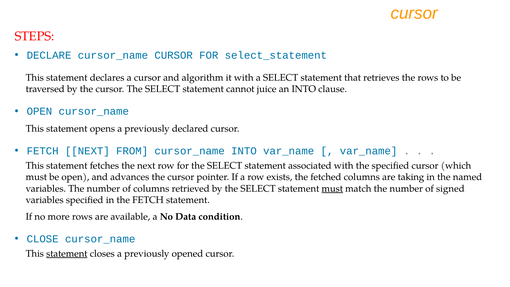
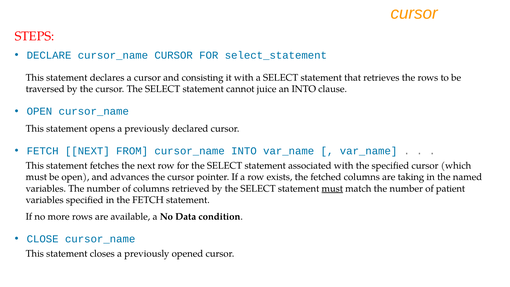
algorithm: algorithm -> consisting
signed: signed -> patient
statement at (67, 253) underline: present -> none
